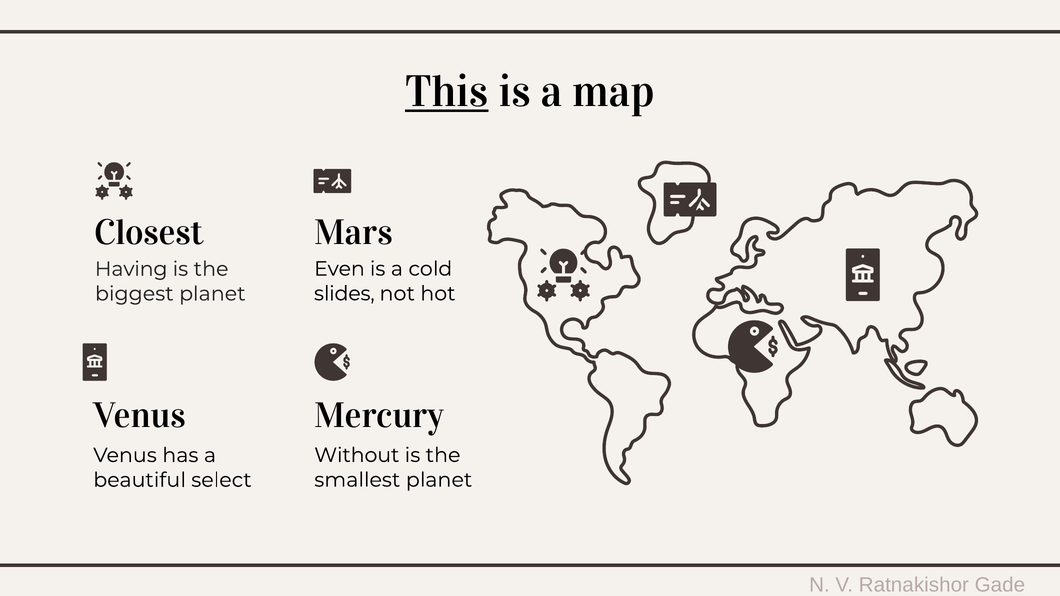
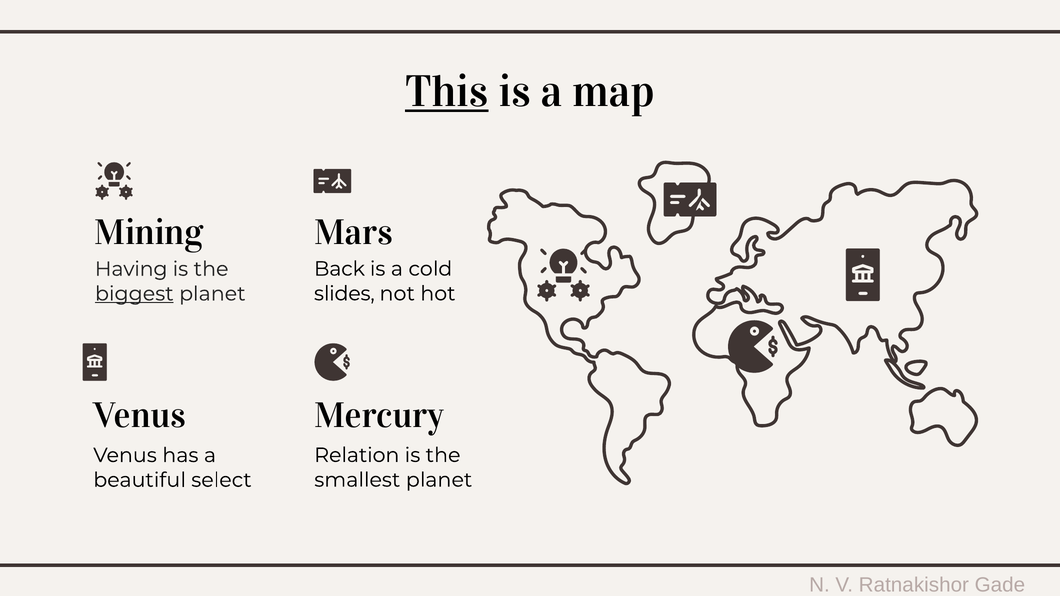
Closest: Closest -> Mining
Even: Even -> Back
biggest underline: none -> present
Without: Without -> Relation
